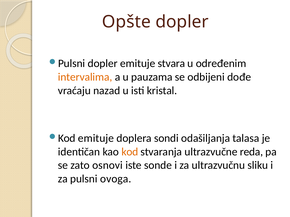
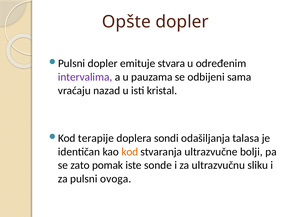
intervalima colour: orange -> purple
dođe: dođe -> sama
emituje at (96, 139): emituje -> terapije
reda: reda -> bolji
osnovi: osnovi -> pomak
